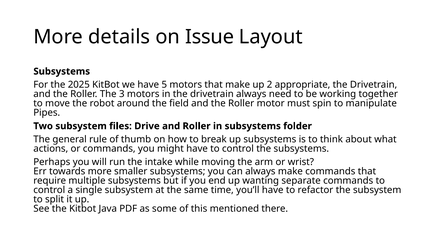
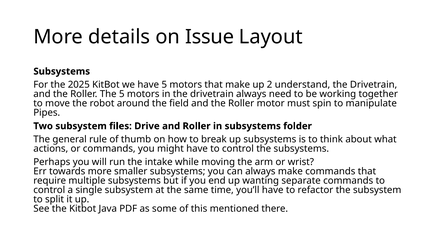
appropriate: appropriate -> understand
The 3: 3 -> 5
